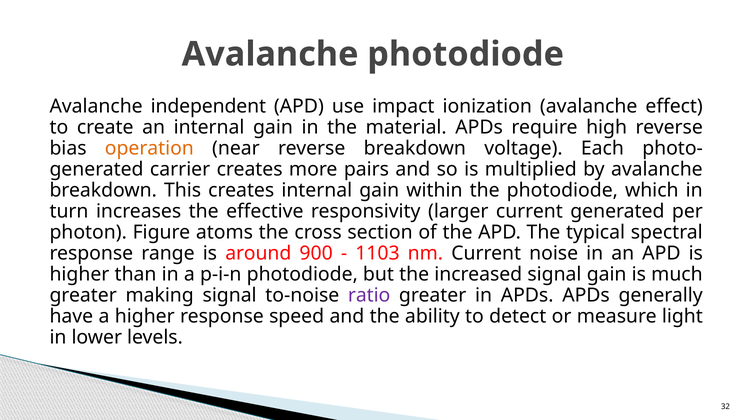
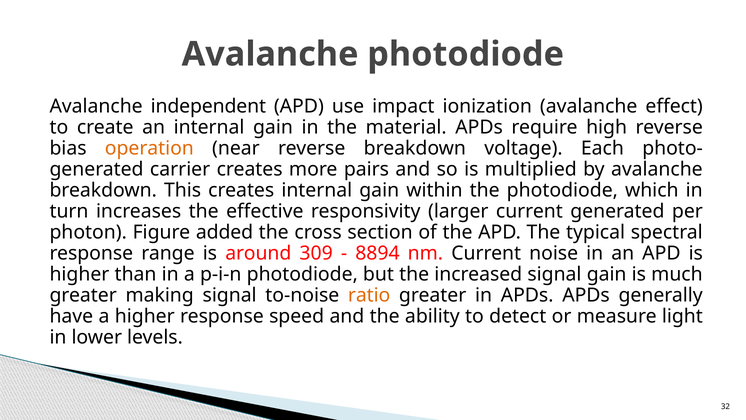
atoms: atoms -> added
900: 900 -> 309
1103: 1103 -> 8894
ratio colour: purple -> orange
